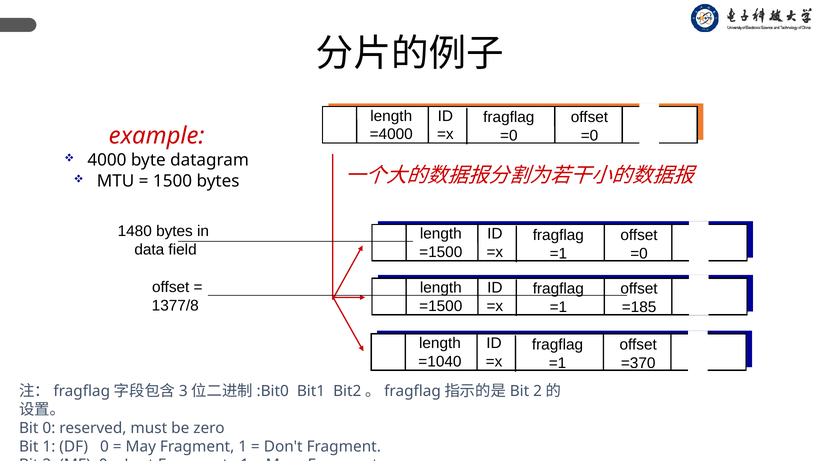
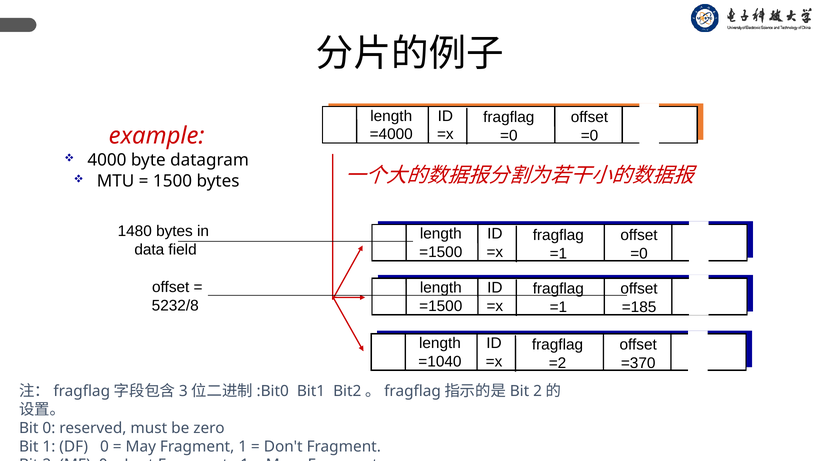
1377/8: 1377/8 -> 5232/8
=1 at (558, 363): =1 -> =2
